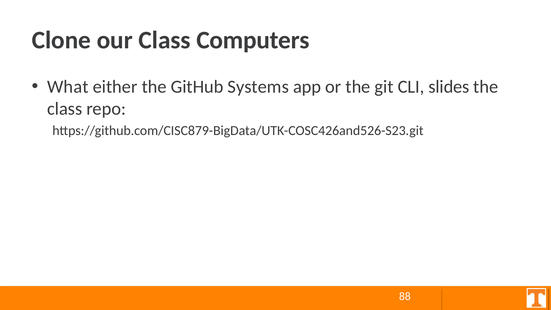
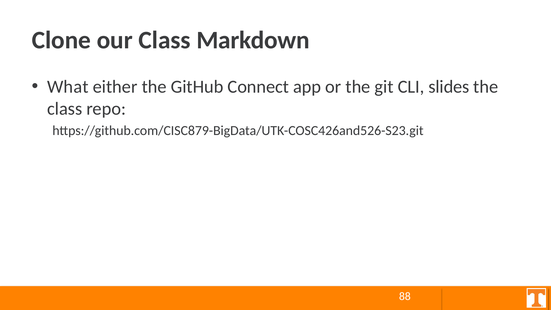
Computers: Computers -> Markdown
Systems: Systems -> Connect
